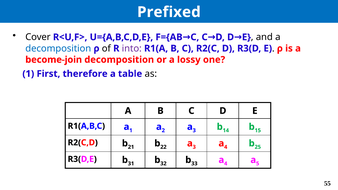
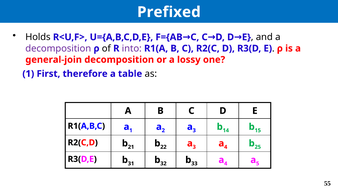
Cover: Cover -> Holds
decomposition at (58, 48) colour: blue -> purple
become-join: become-join -> general-join
